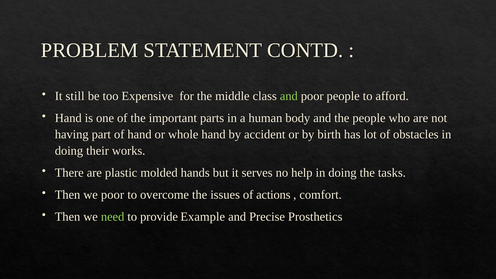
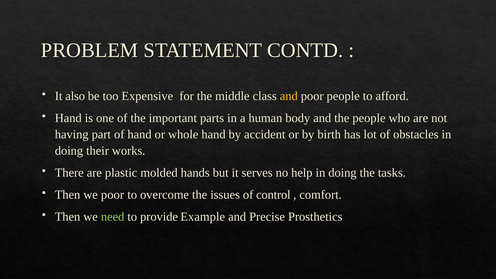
still: still -> also
and at (289, 96) colour: light green -> yellow
actions: actions -> control
